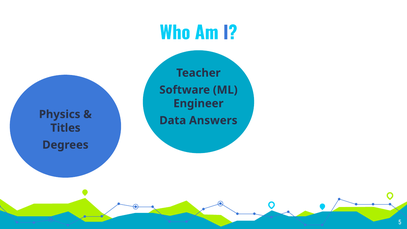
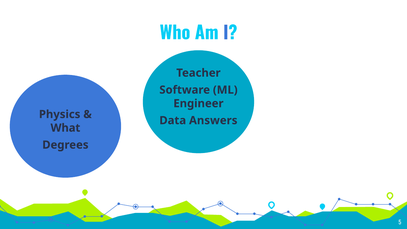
Titles: Titles -> What
